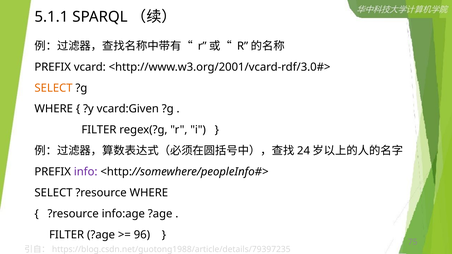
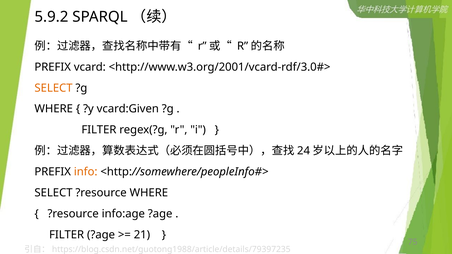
5.1.1: 5.1.1 -> 5.9.2
info colour: purple -> orange
96: 96 -> 21
